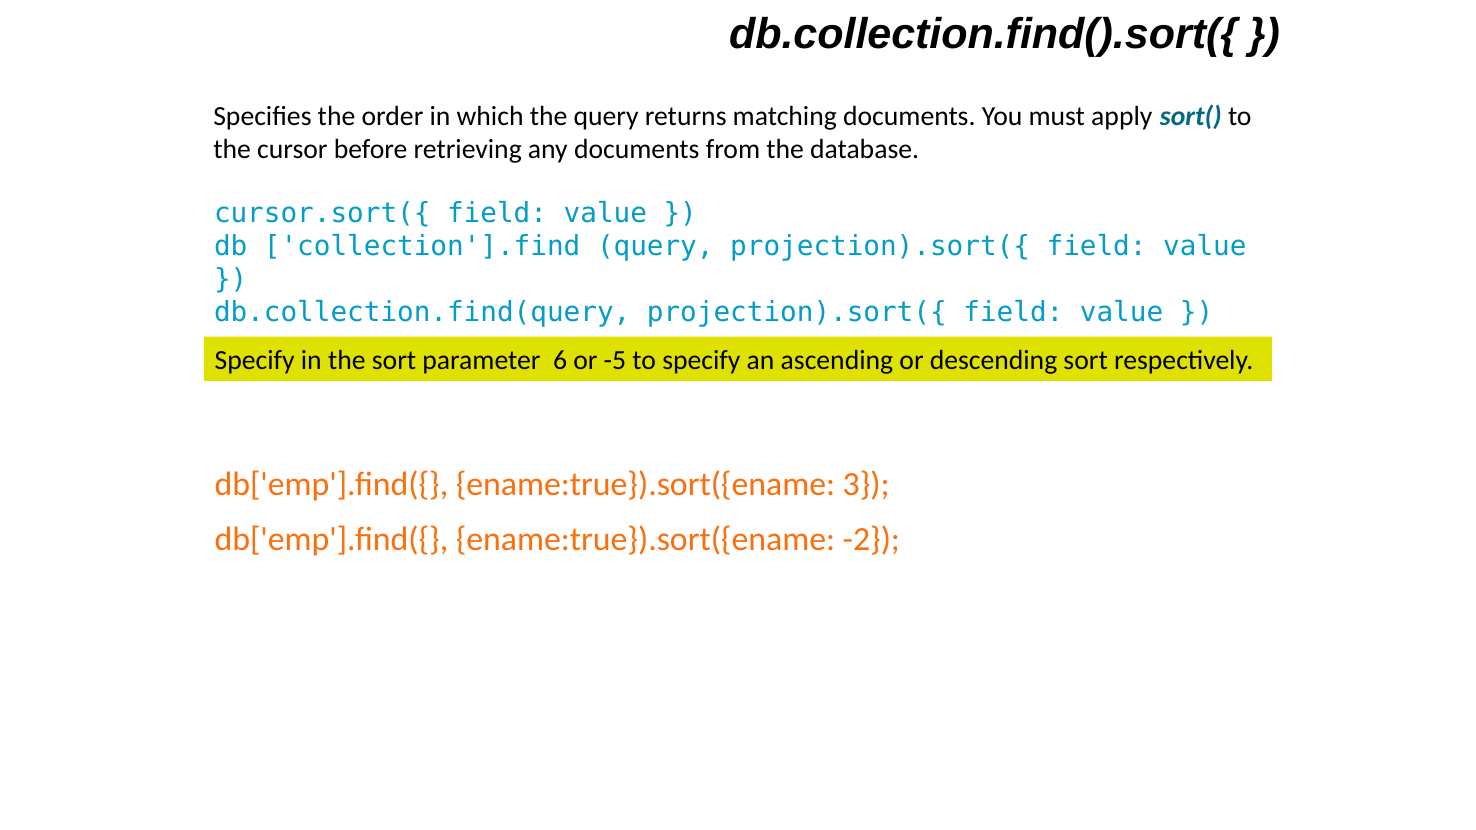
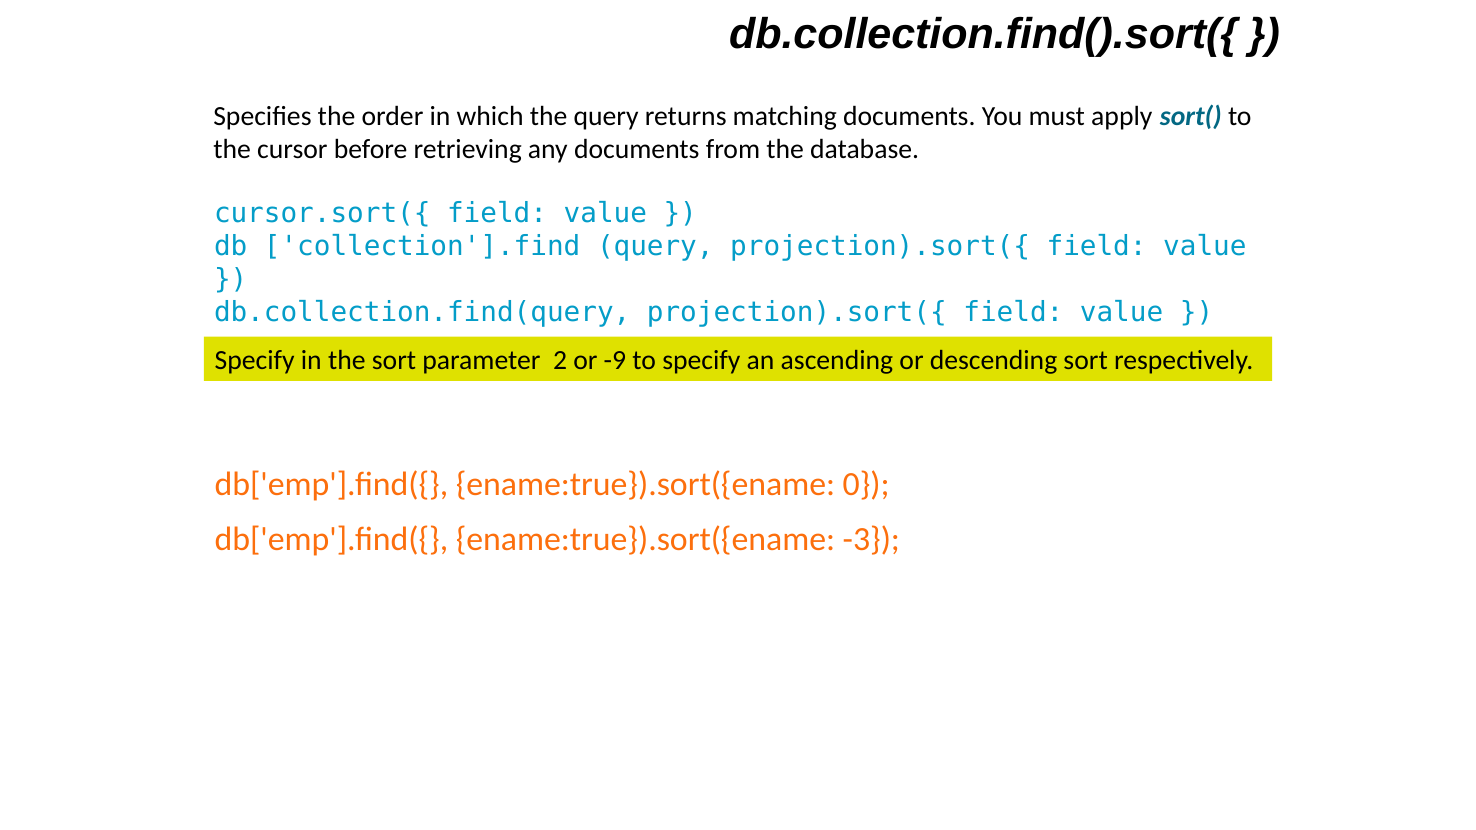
6: 6 -> 2
-5: -5 -> -9
3: 3 -> 0
-2: -2 -> -3
